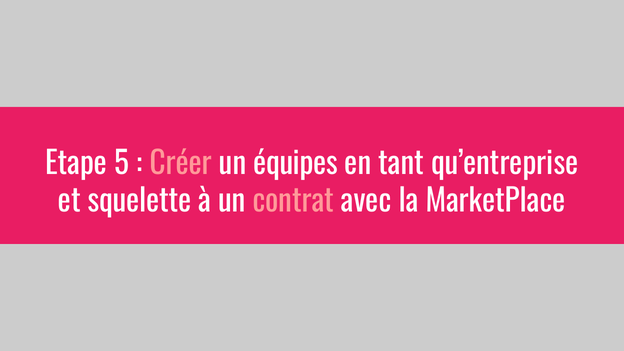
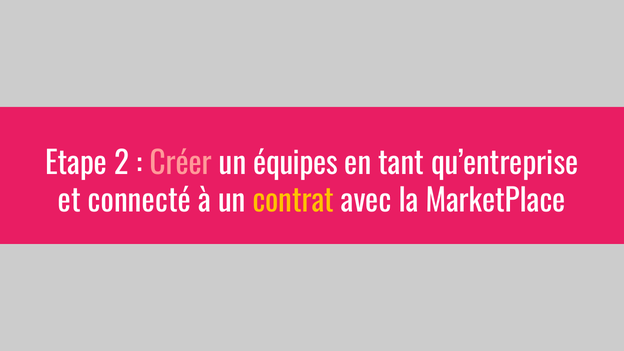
5: 5 -> 2
squelette: squelette -> connecté
contrat colour: pink -> yellow
